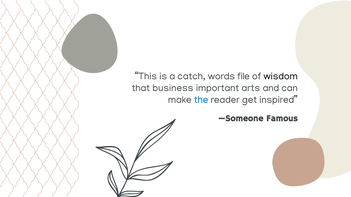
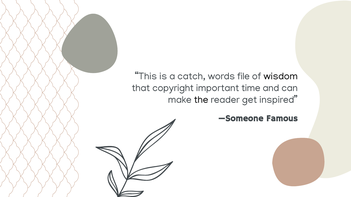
business: business -> copyright
arts: arts -> time
the colour: blue -> black
